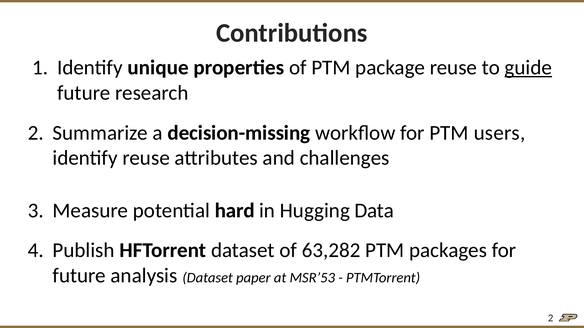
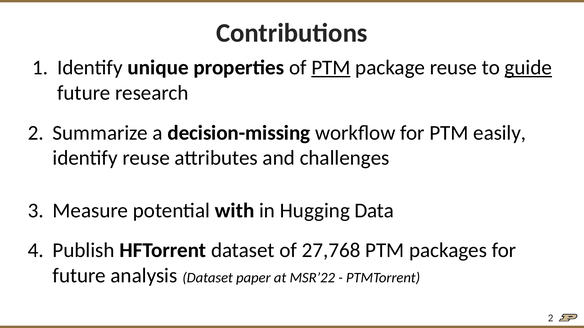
PTM at (331, 68) underline: none -> present
users: users -> easily
hard: hard -> with
63,282: 63,282 -> 27,768
MSR’53: MSR’53 -> MSR’22
